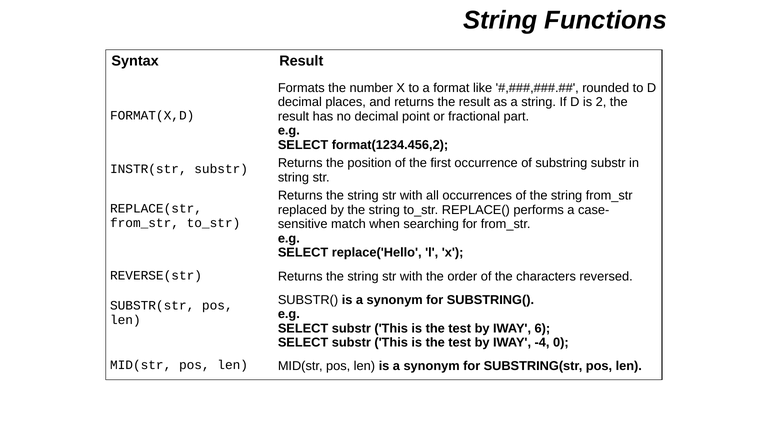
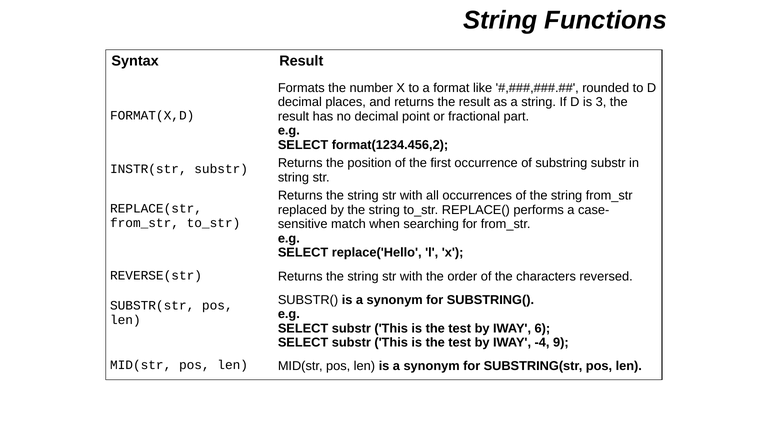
2: 2 -> 3
0: 0 -> 9
